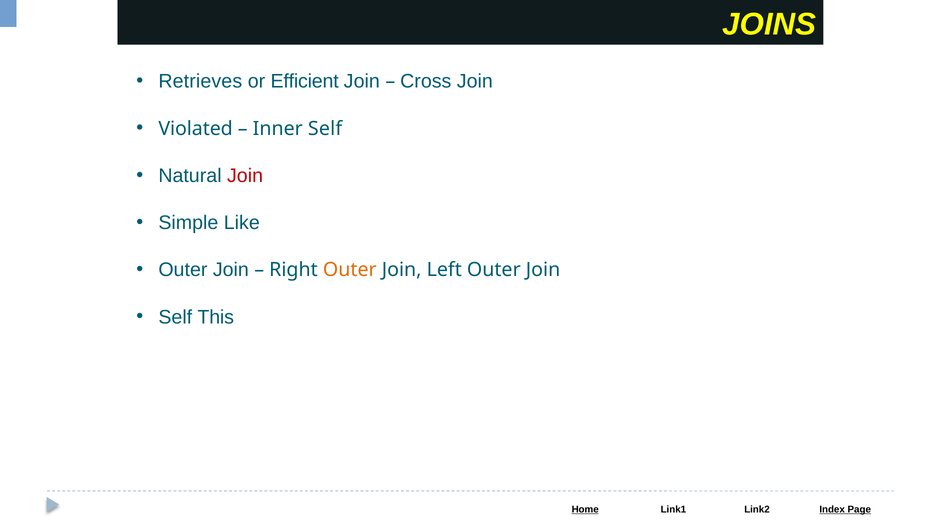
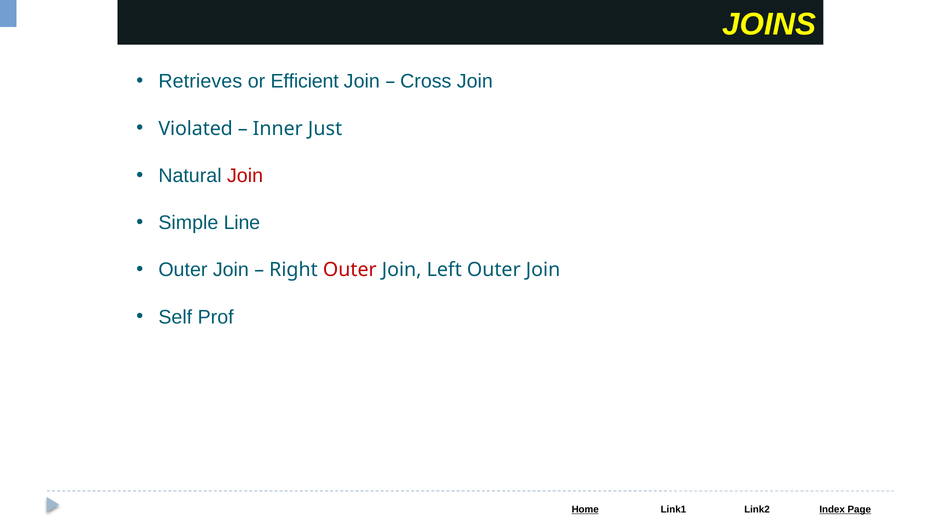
Inner Self: Self -> Just
Like: Like -> Line
Outer at (350, 270) colour: orange -> red
This: This -> Prof
